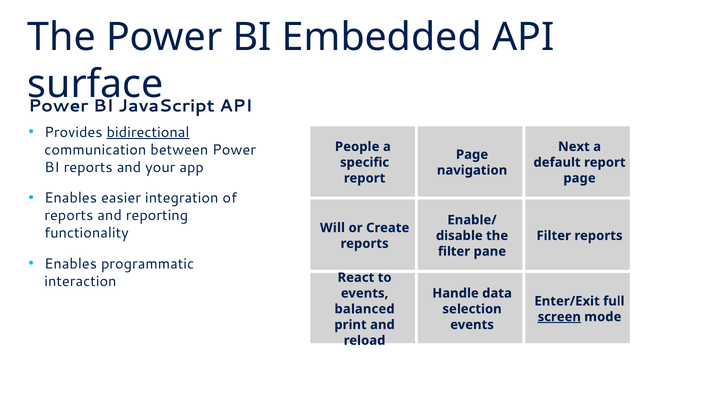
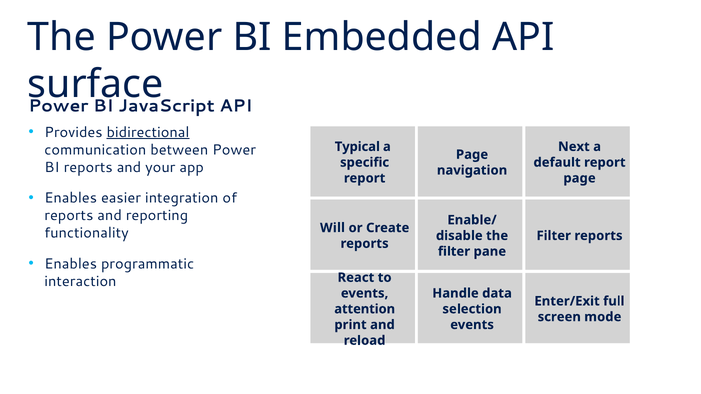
People: People -> Typical
balanced: balanced -> attention
screen underline: present -> none
